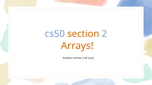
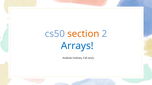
Arrays colour: orange -> blue
